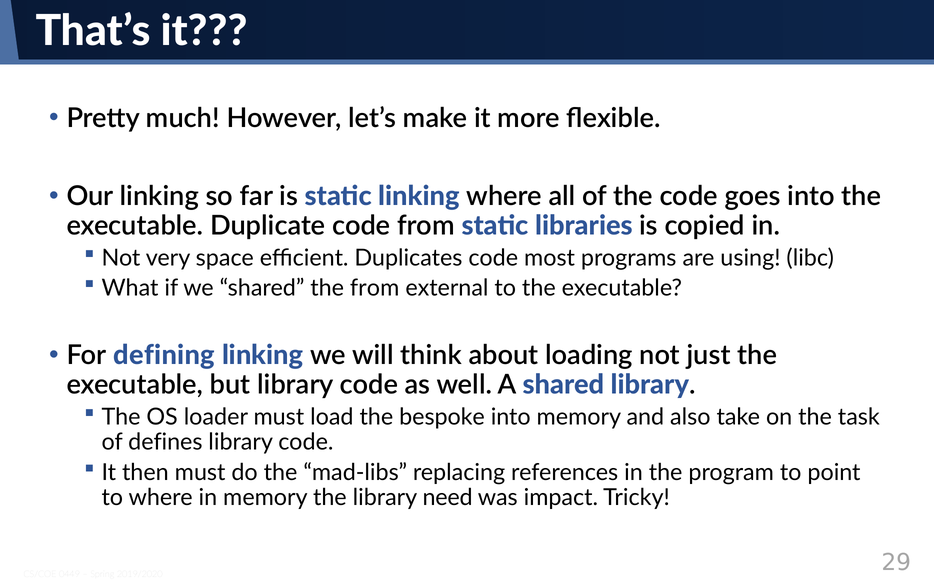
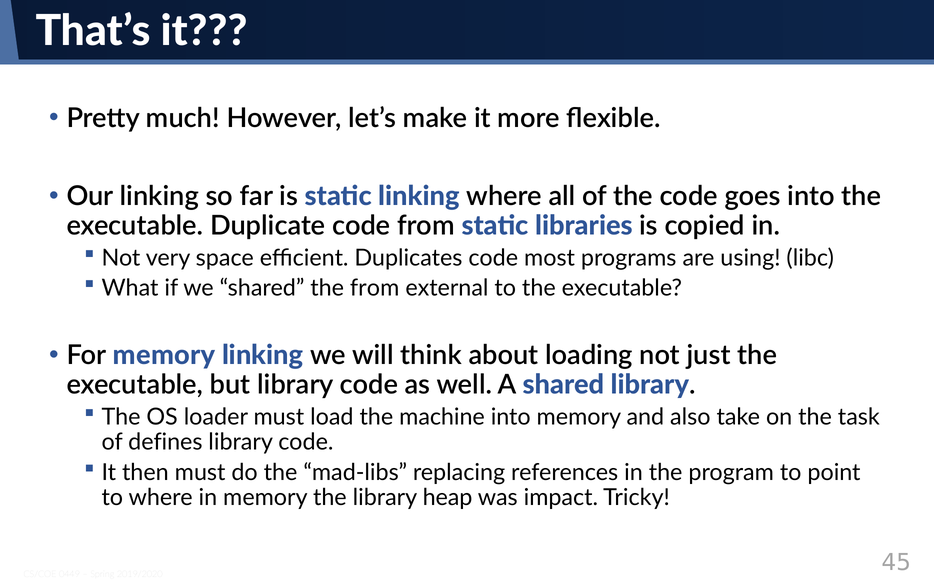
For defining: defining -> memory
bespoke: bespoke -> machine
need: need -> heap
29: 29 -> 45
